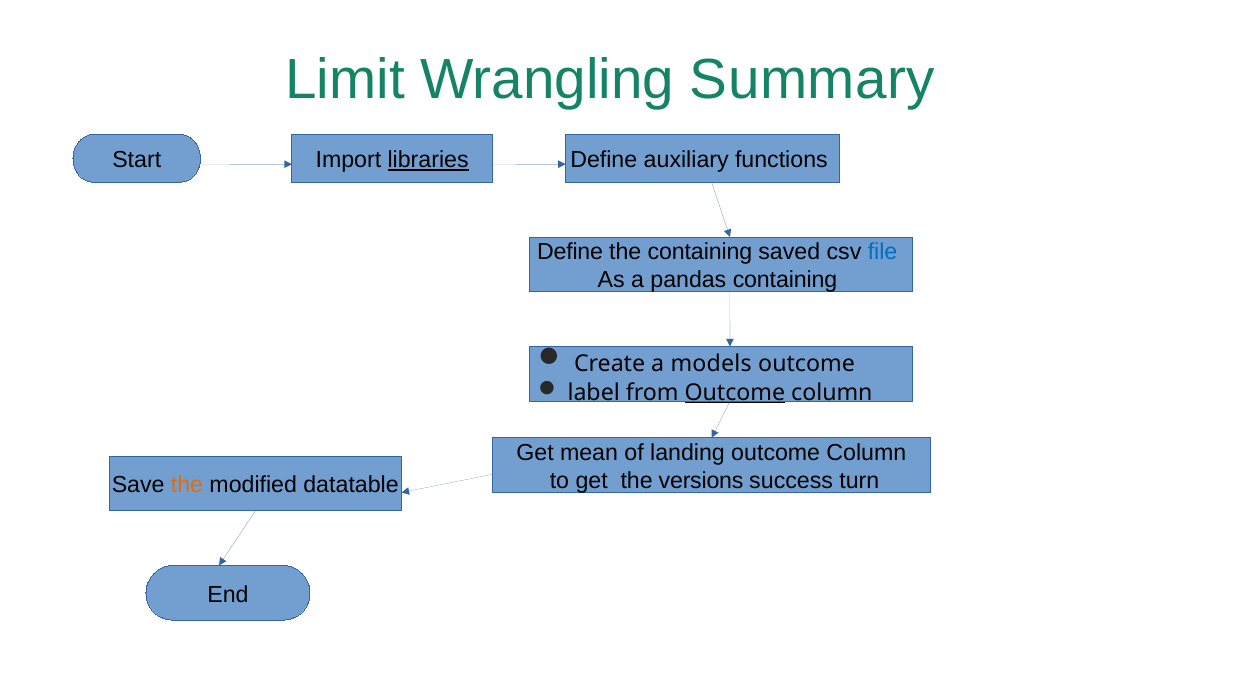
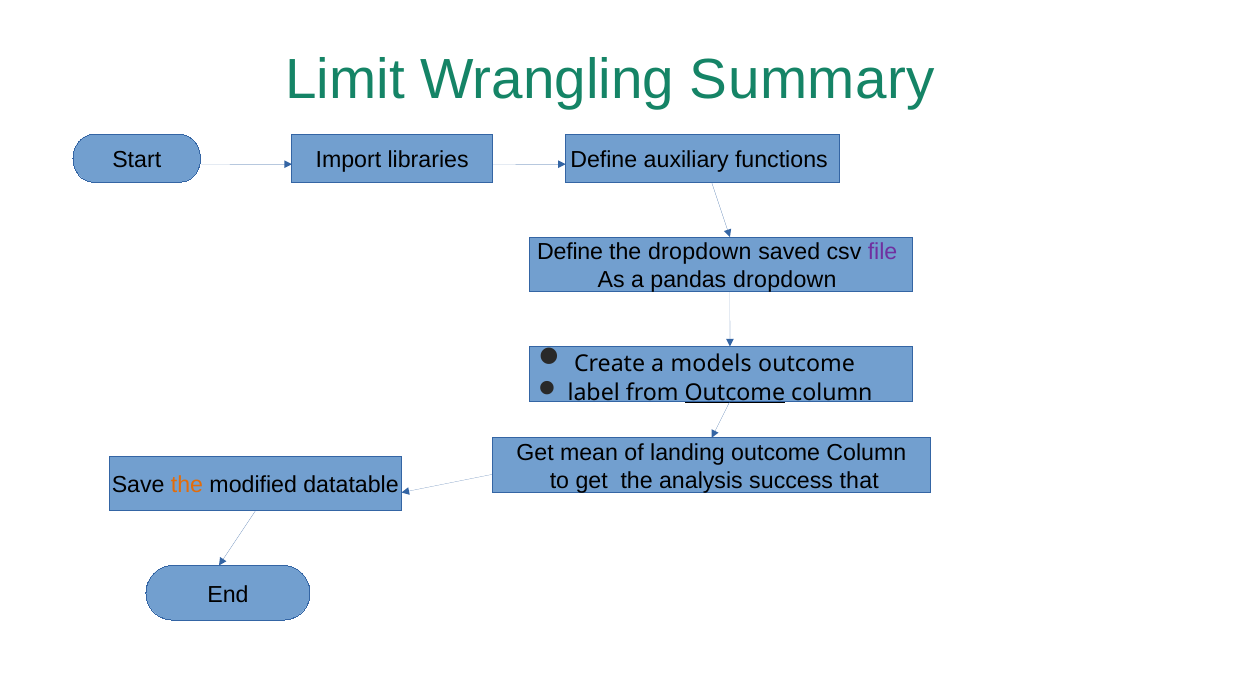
libraries underline: present -> none
the containing: containing -> dropdown
file colour: blue -> purple
pandas containing: containing -> dropdown
versions: versions -> analysis
turn: turn -> that
